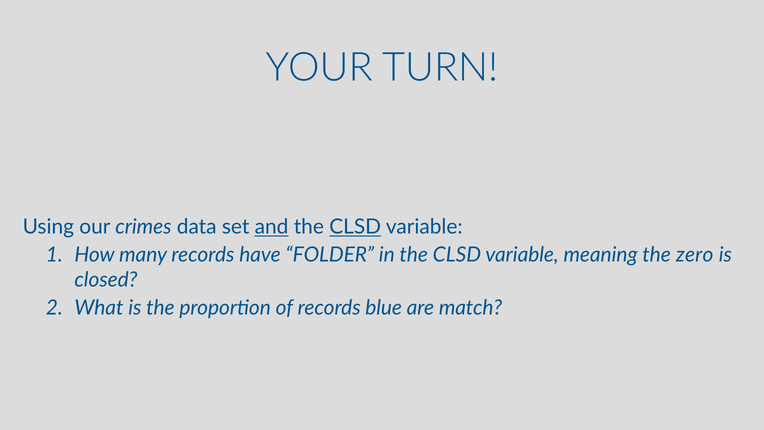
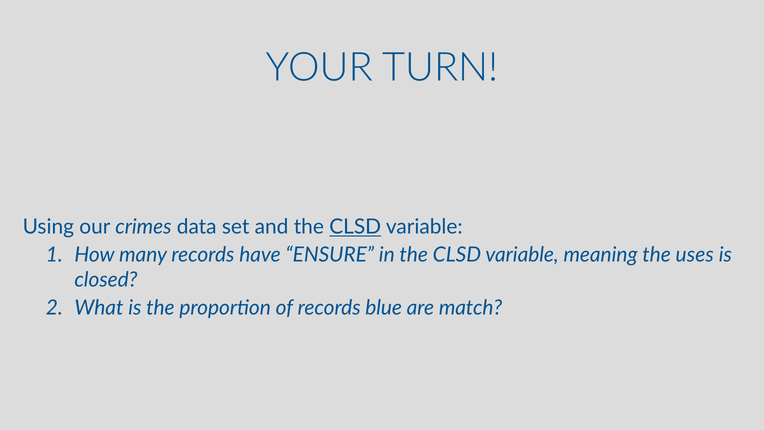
and underline: present -> none
FOLDER: FOLDER -> ENSURE
zero: zero -> uses
